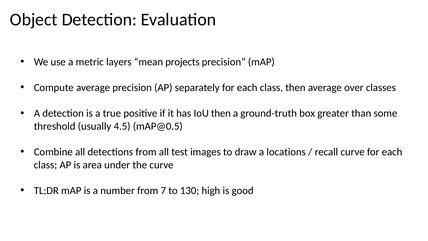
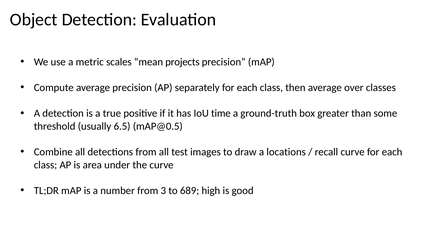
layers: layers -> scales
IoU then: then -> time
4.5: 4.5 -> 6.5
7: 7 -> 3
130: 130 -> 689
